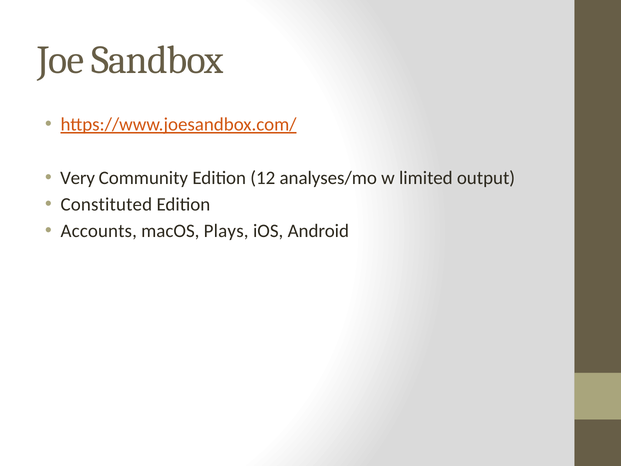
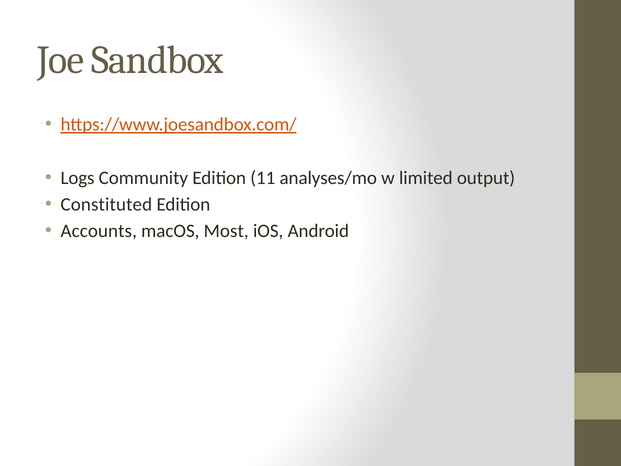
Very: Very -> Logs
12: 12 -> 11
Plays: Plays -> Most
